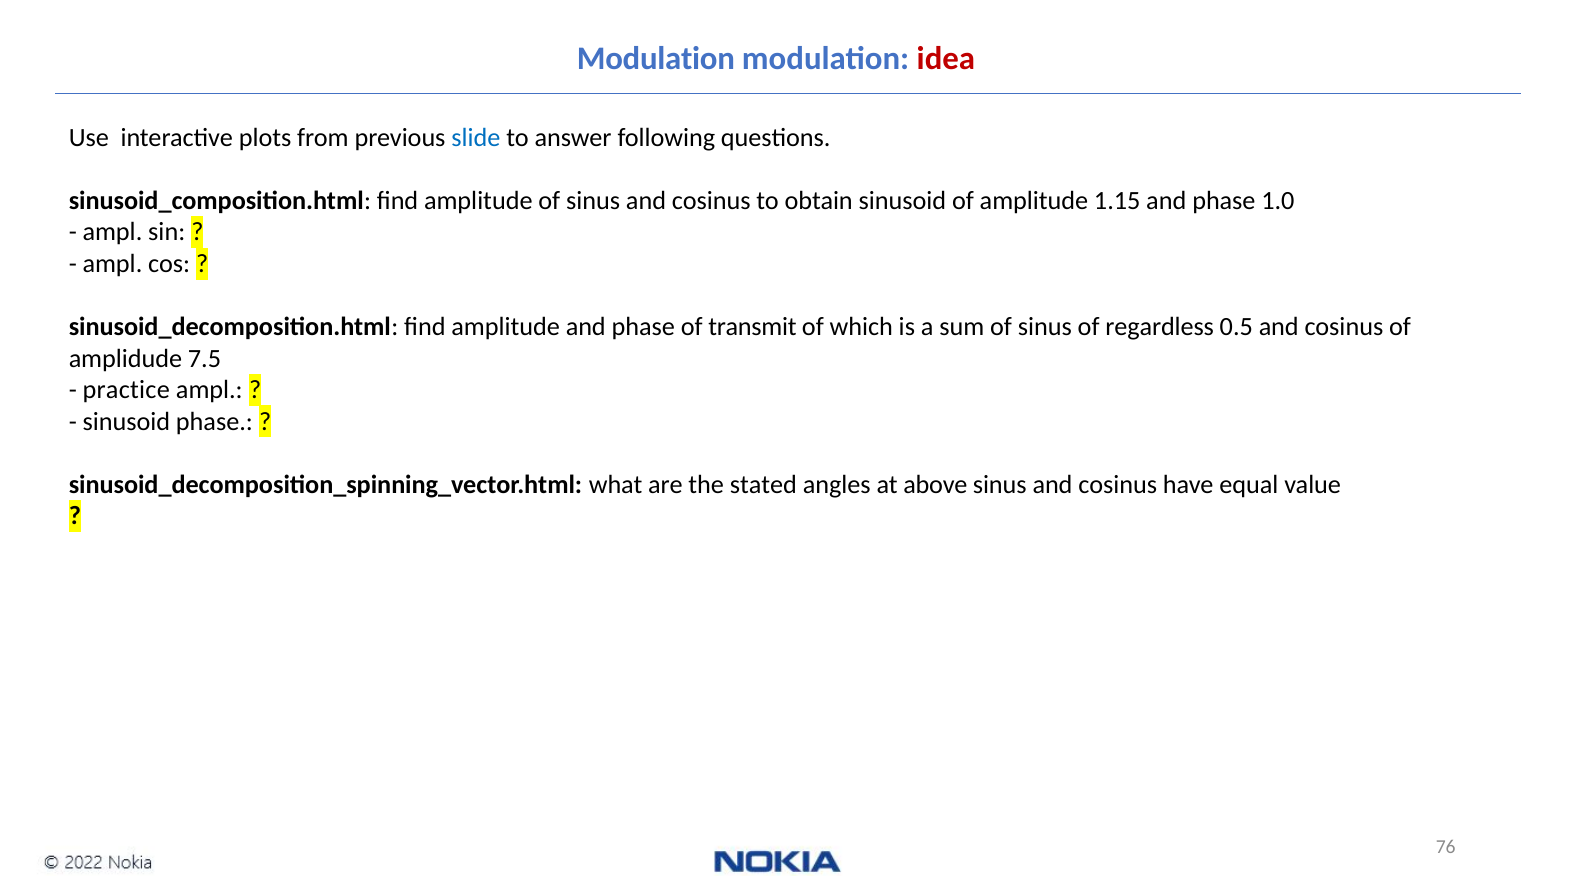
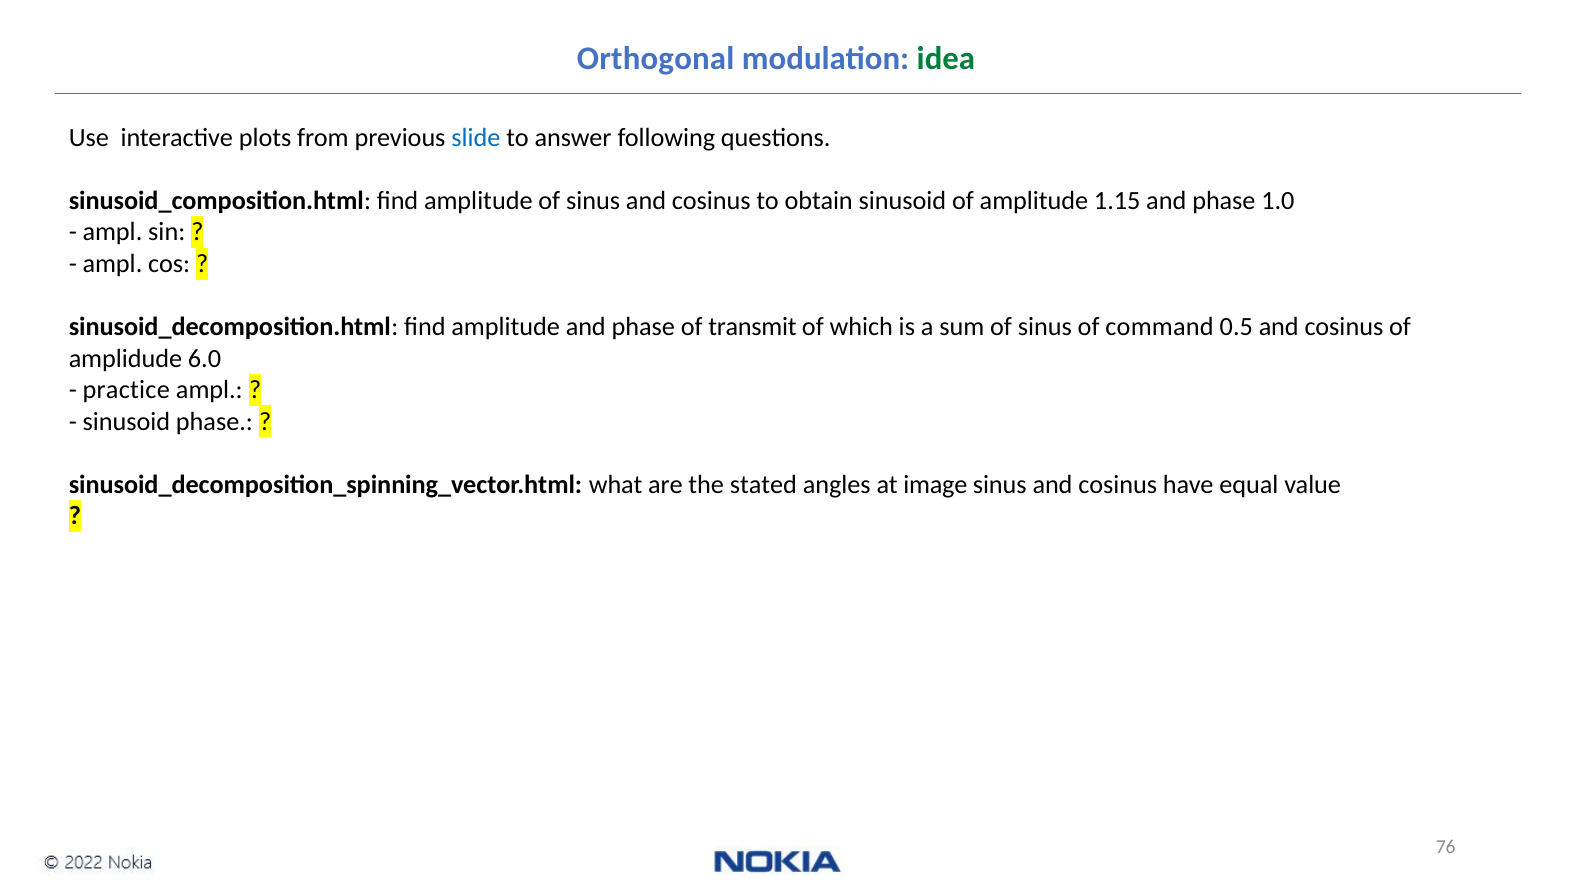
Modulation at (656, 59): Modulation -> Orthogonal
idea colour: red -> green
regardless: regardless -> command
7.5: 7.5 -> 6.0
above: above -> image
